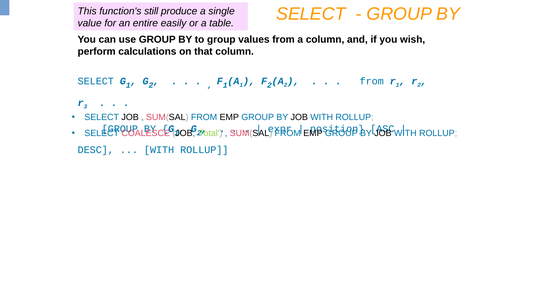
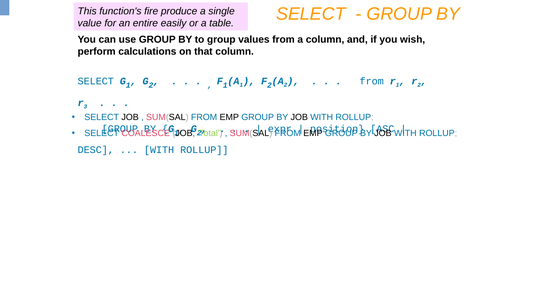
still: still -> fire
